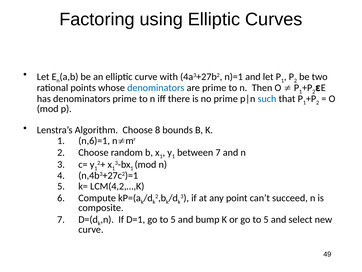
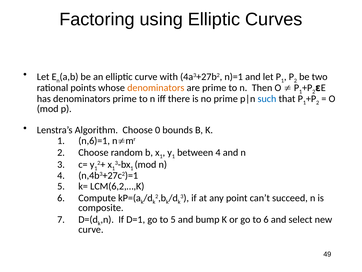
denominators at (156, 88) colour: blue -> orange
8: 8 -> 0
between 7: 7 -> 4
LCM(4,2,…,K: LCM(4,2,…,K -> LCM(6,2,…,K
or go to 5: 5 -> 6
